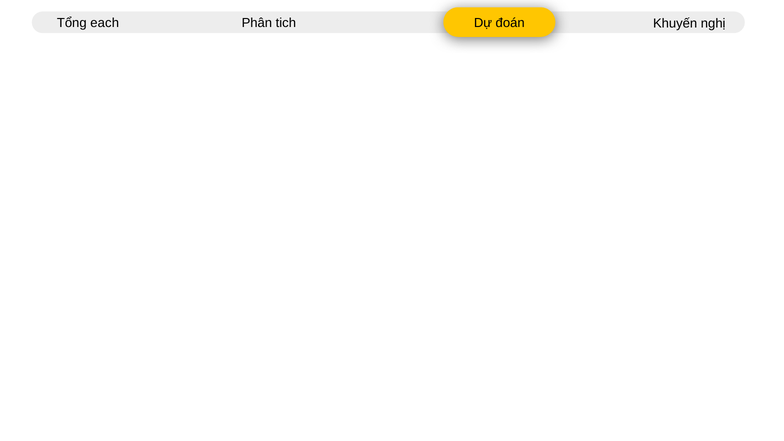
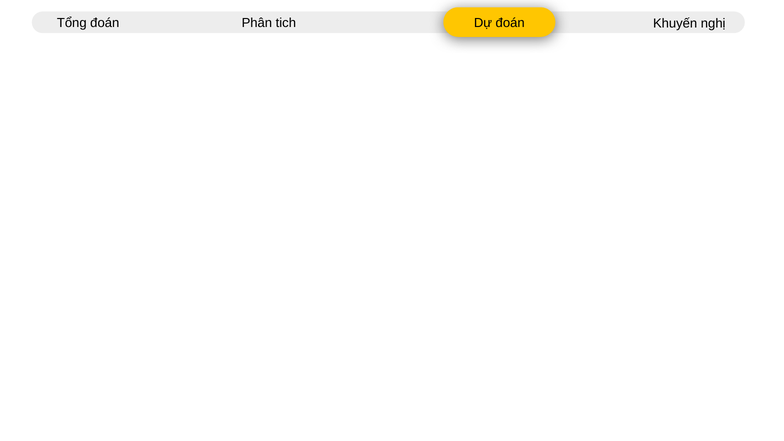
Tổng each: each -> đoán
